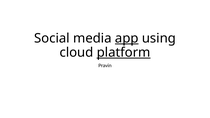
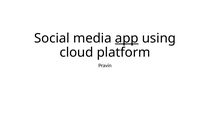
platform underline: present -> none
